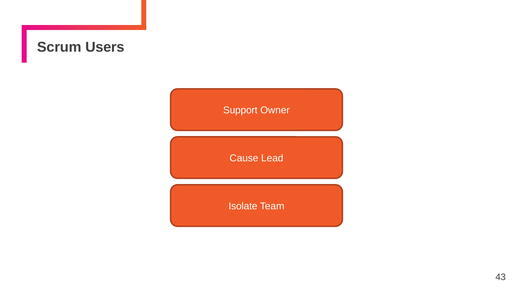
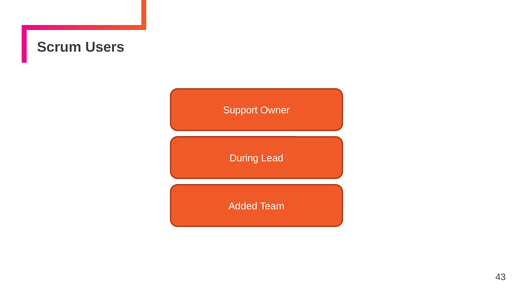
Cause: Cause -> During
Isolate: Isolate -> Added
